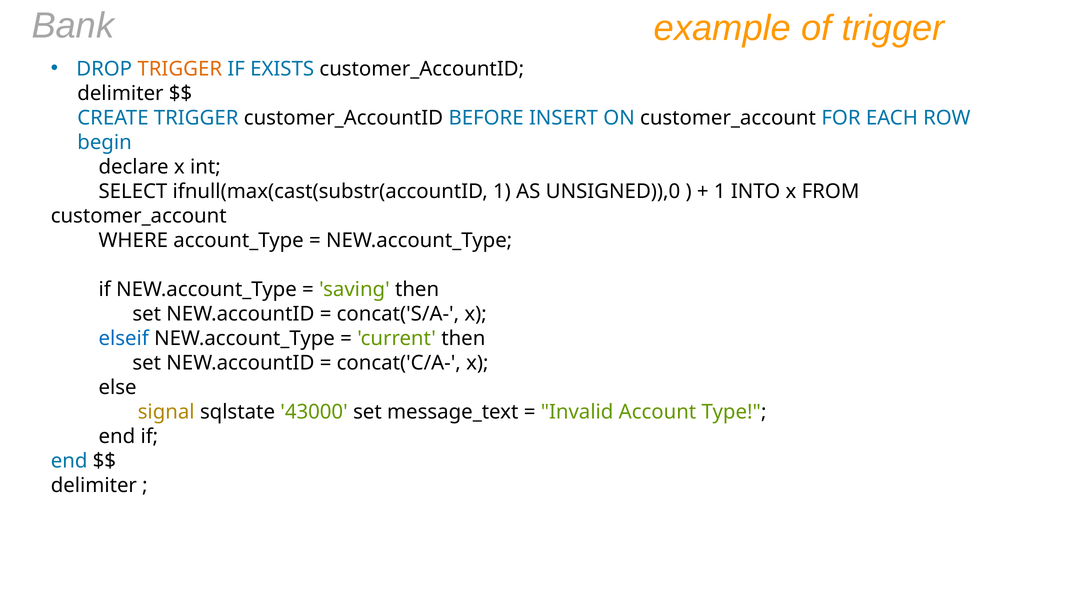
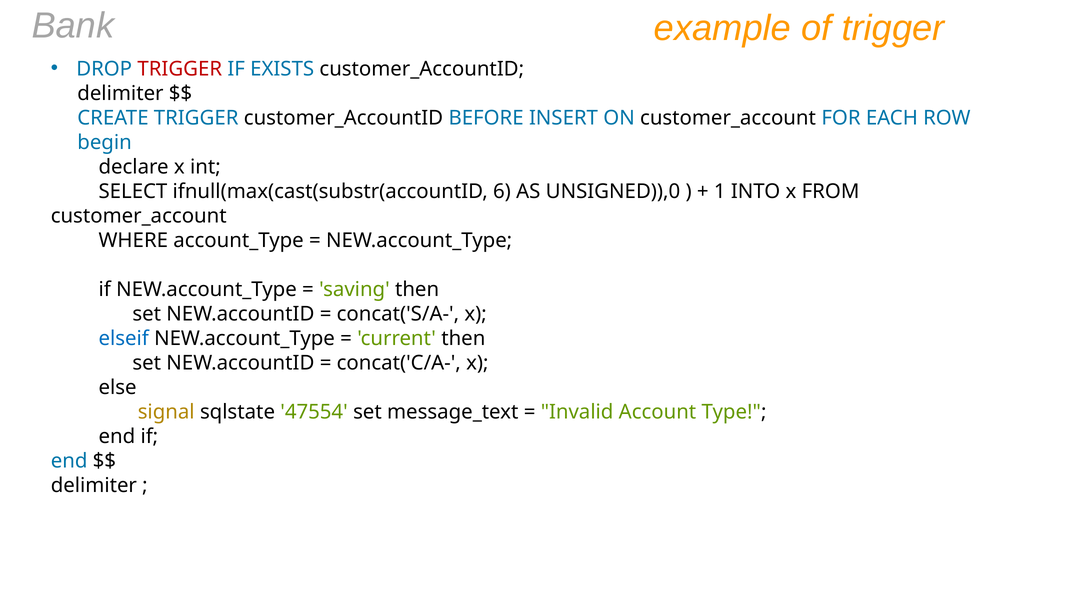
TRIGGER at (180, 69) colour: orange -> red
ifnull(max(cast(substr(accountID 1: 1 -> 6
43000: 43000 -> 47554
